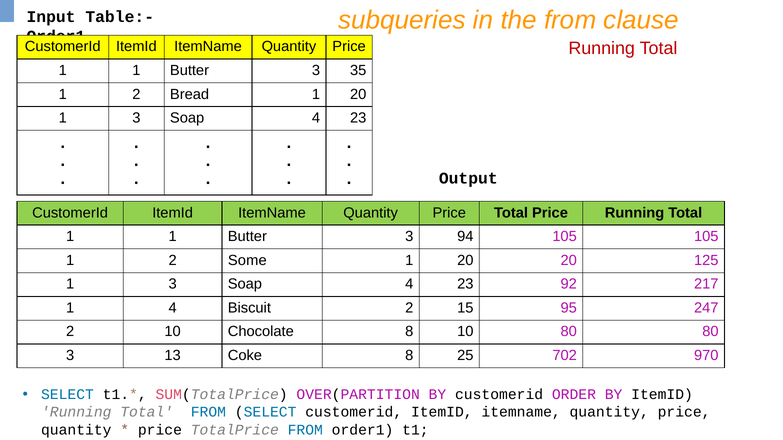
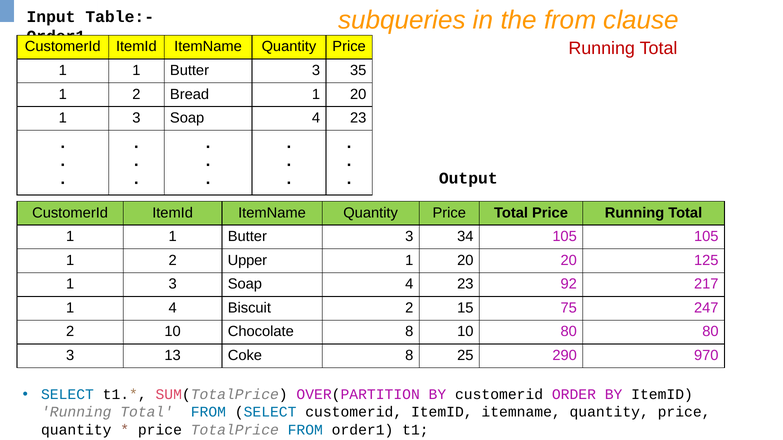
94: 94 -> 34
Some: Some -> Upper
95: 95 -> 75
702: 702 -> 290
